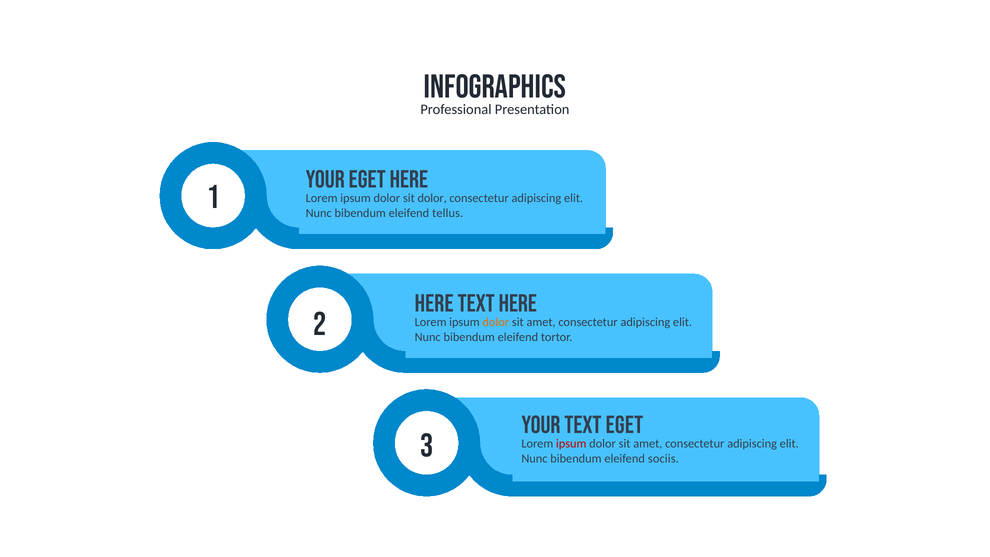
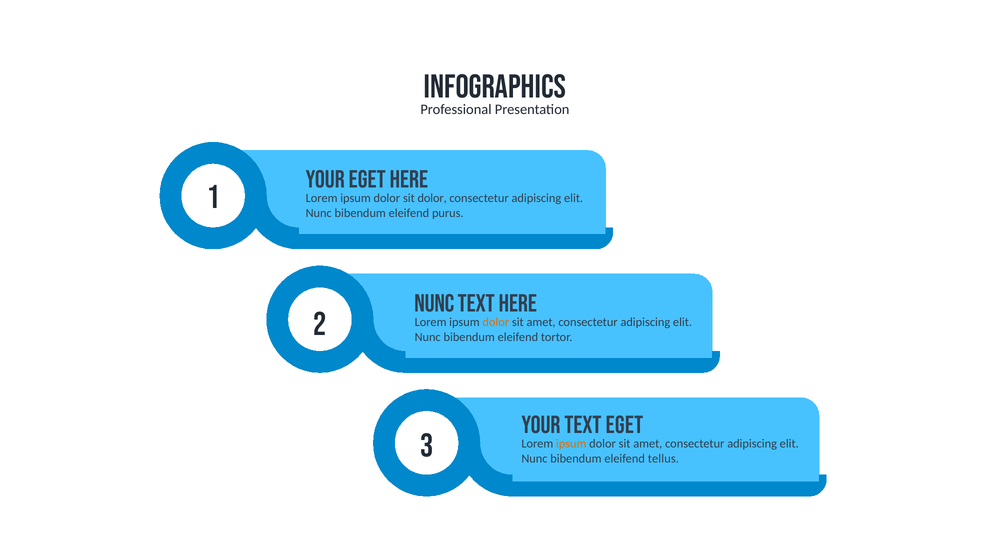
tellus: tellus -> purus
Here at (434, 304): Here -> Nunc
ipsum at (571, 444) colour: red -> orange
sociis: sociis -> tellus
